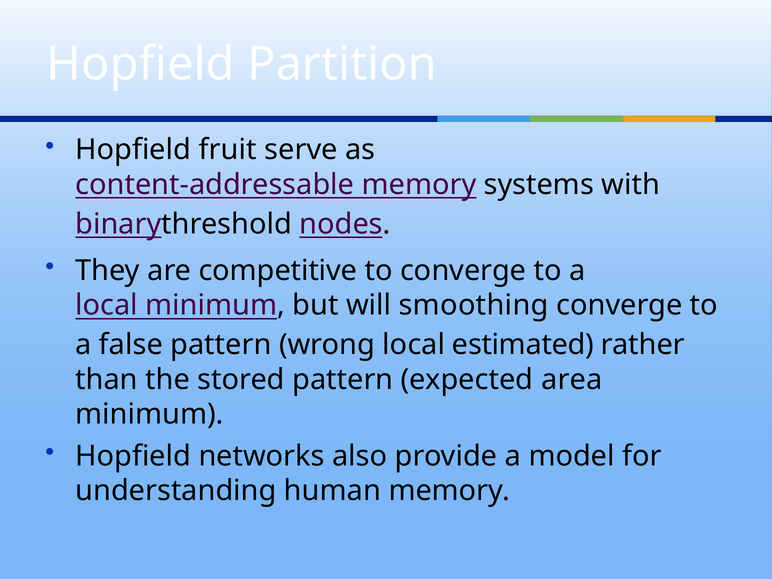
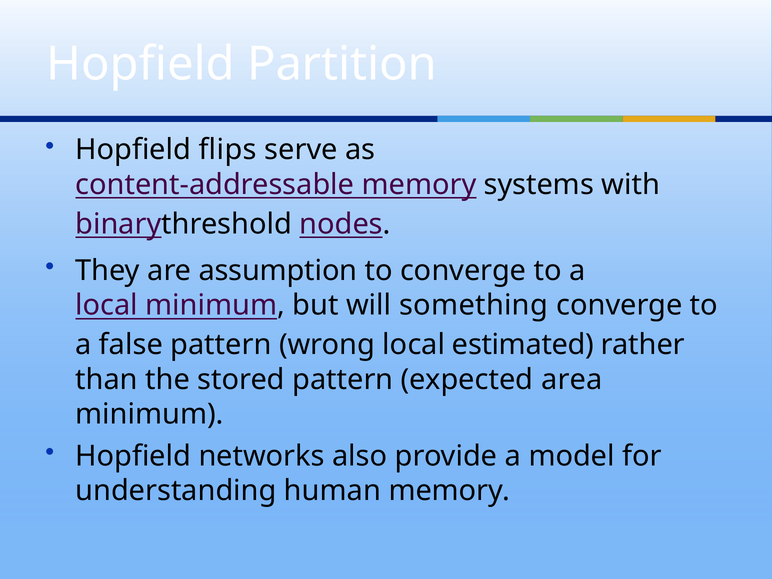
fruit: fruit -> flips
competitive: competitive -> assumption
smoothing: smoothing -> something
